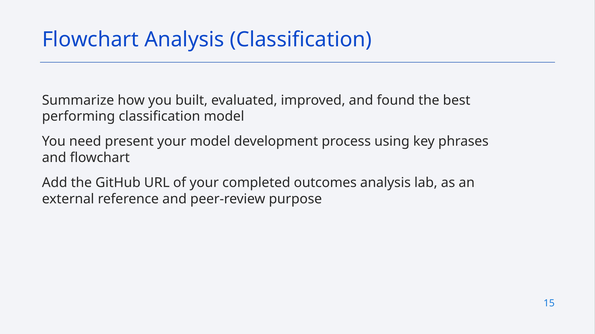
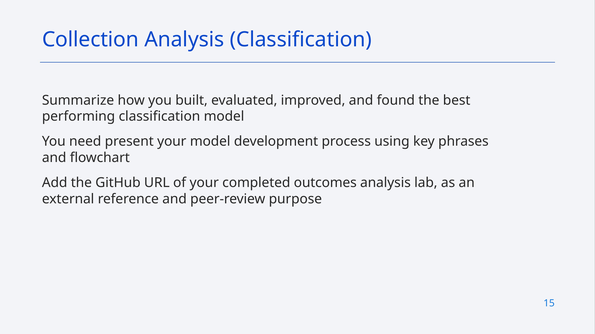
Flowchart at (90, 40): Flowchart -> Collection
